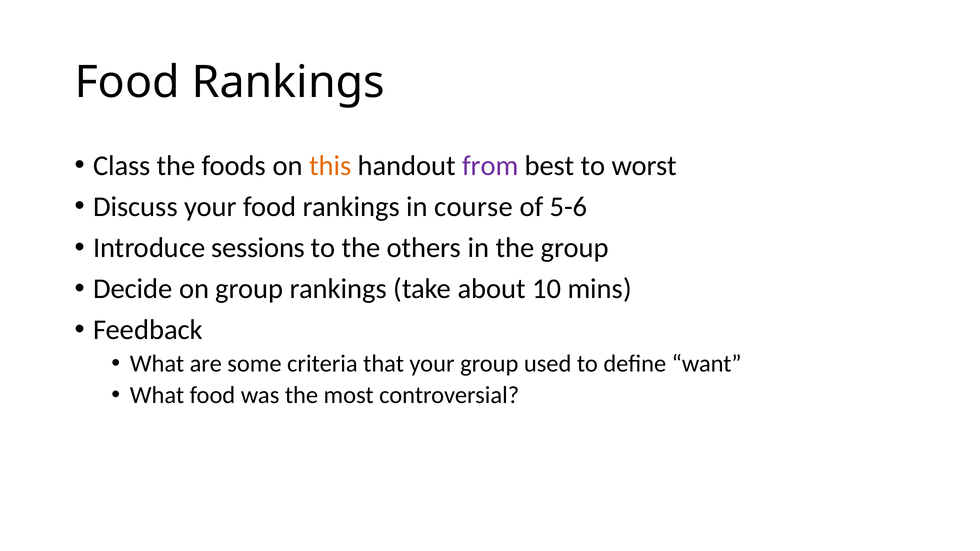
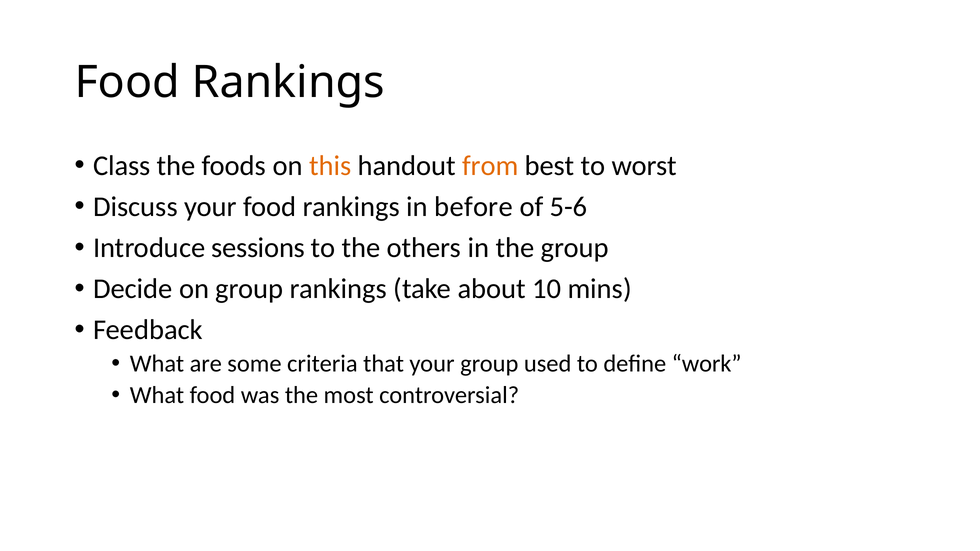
from colour: purple -> orange
course: course -> before
want: want -> work
